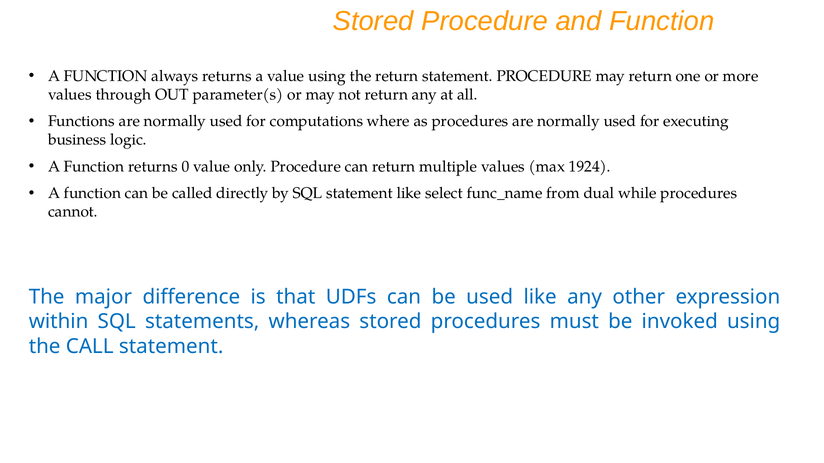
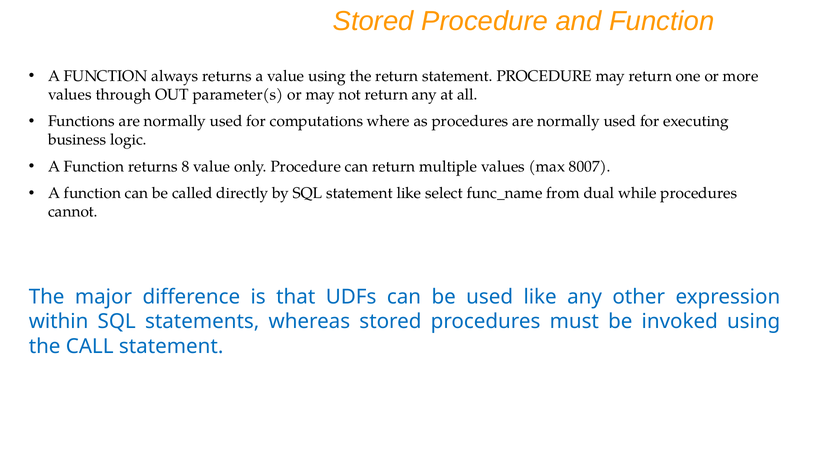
0: 0 -> 8
1924: 1924 -> 8007
